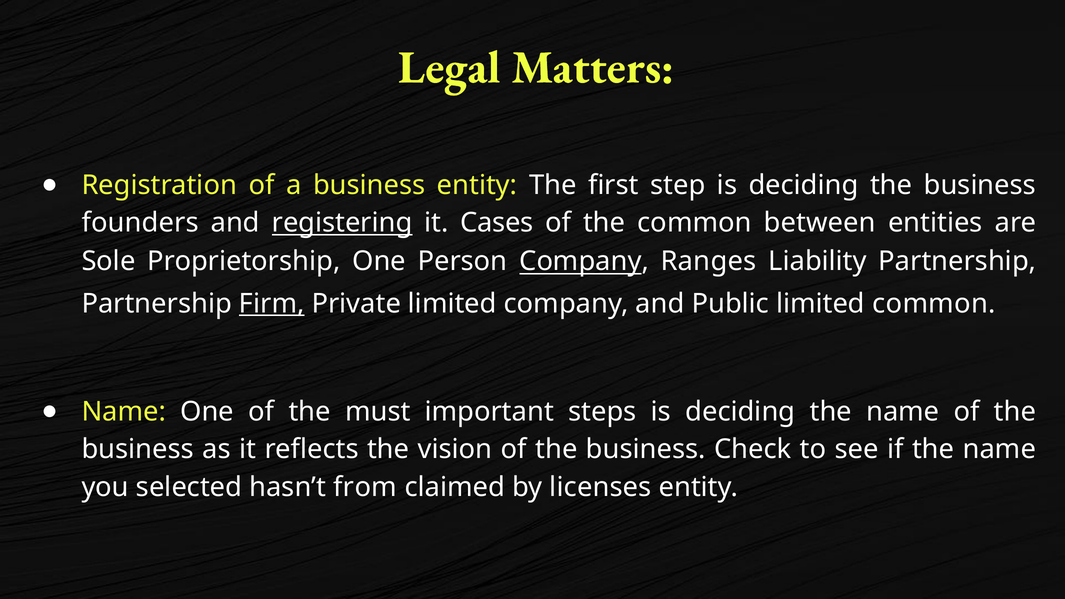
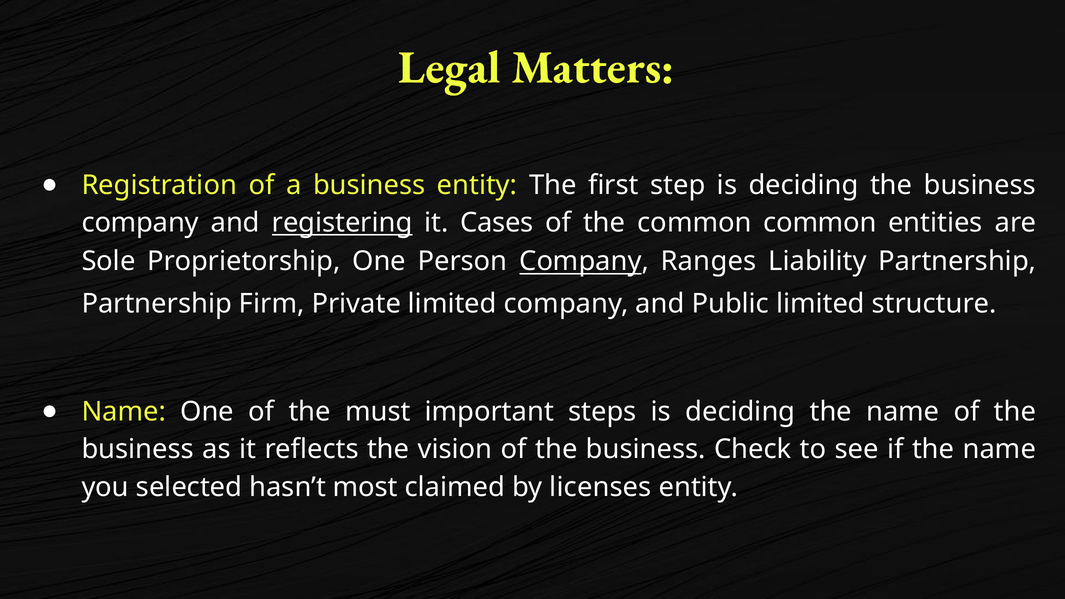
founders at (140, 223): founders -> company
common between: between -> common
Firm underline: present -> none
limited common: common -> structure
from: from -> most
